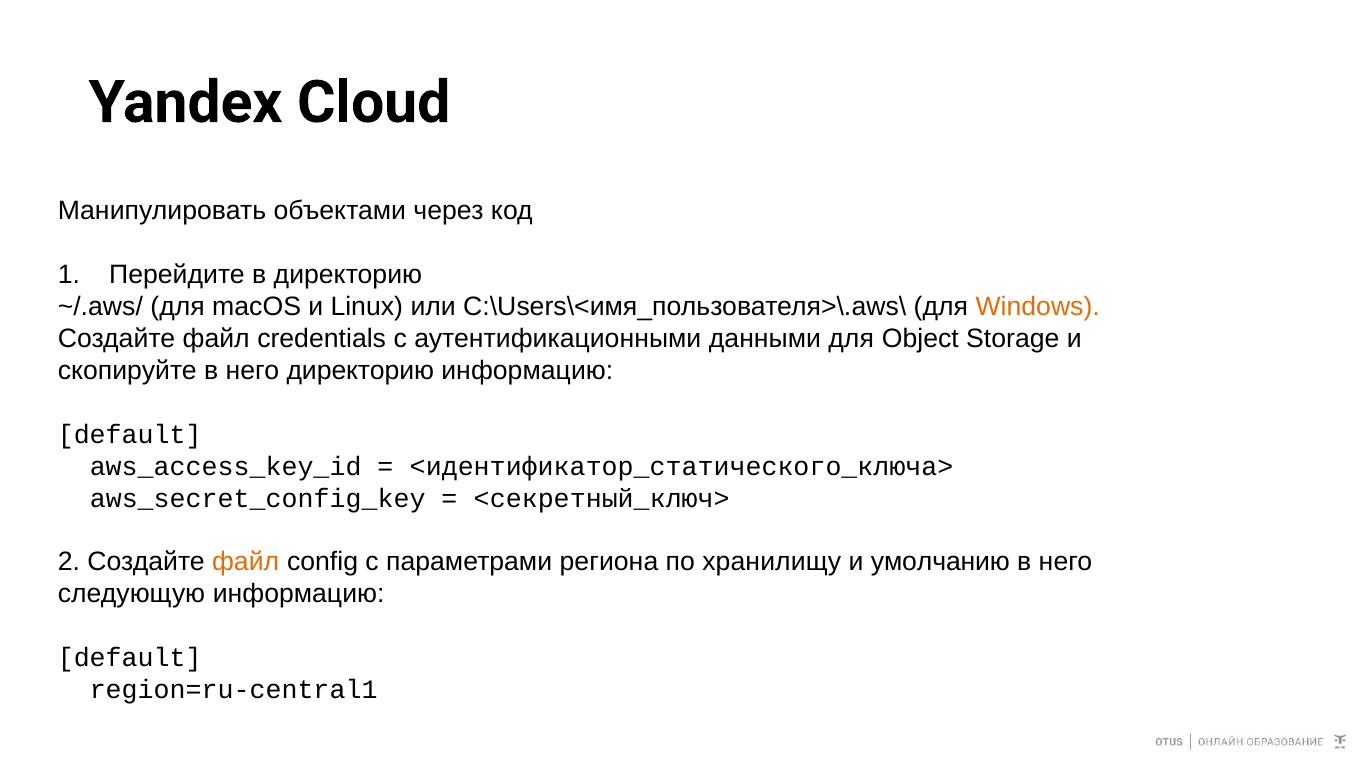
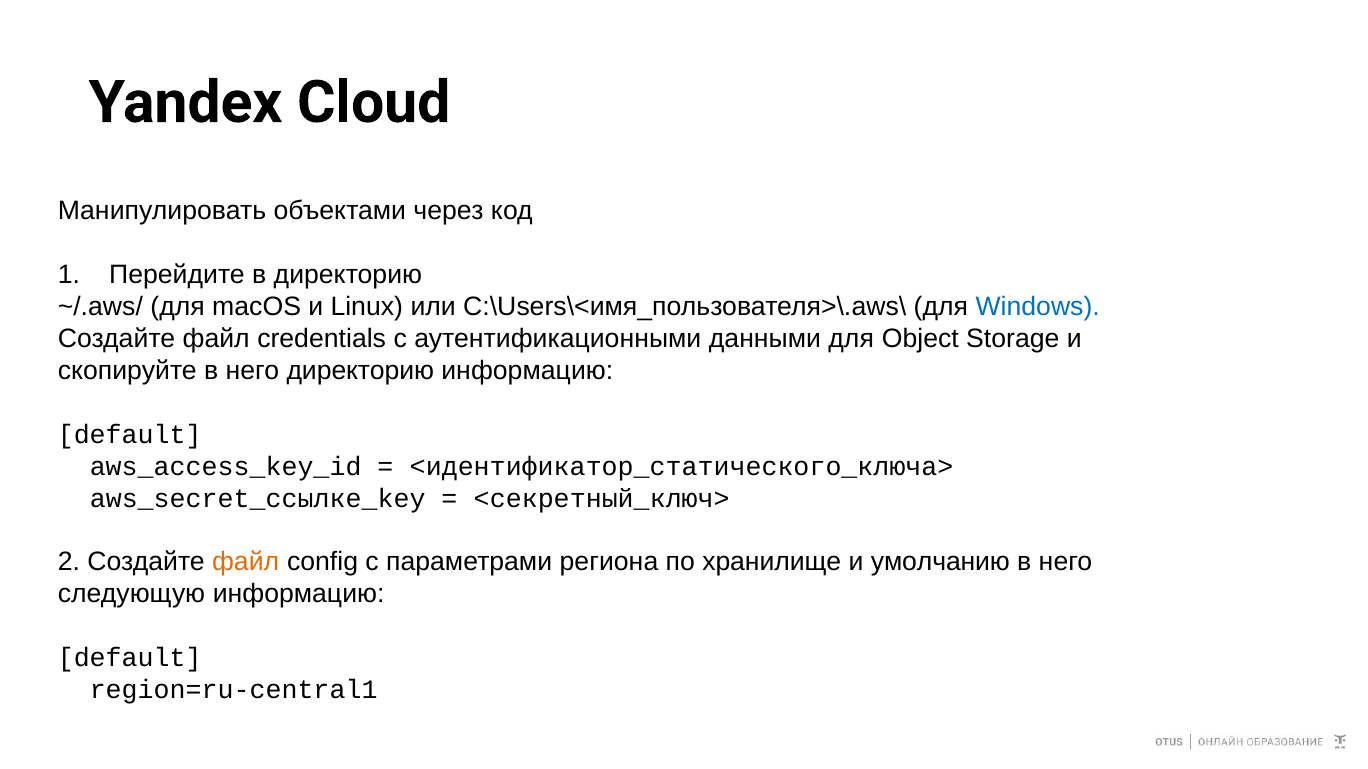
Windows colour: orange -> blue
aws_secret_config_key: aws_secret_config_key -> aws_secret_ссылке_key
хранилищу: хранилищу -> хранилище
